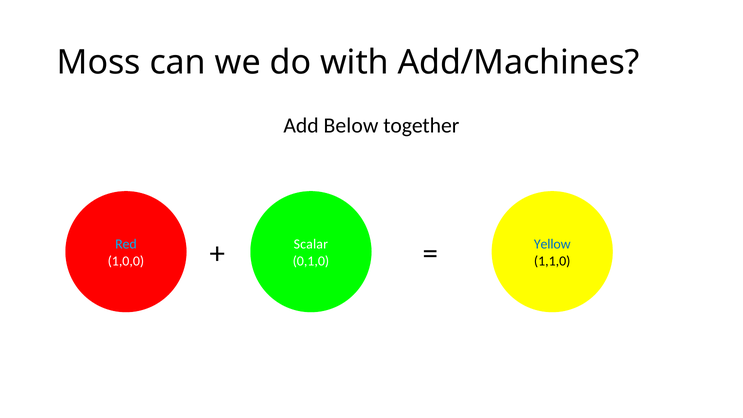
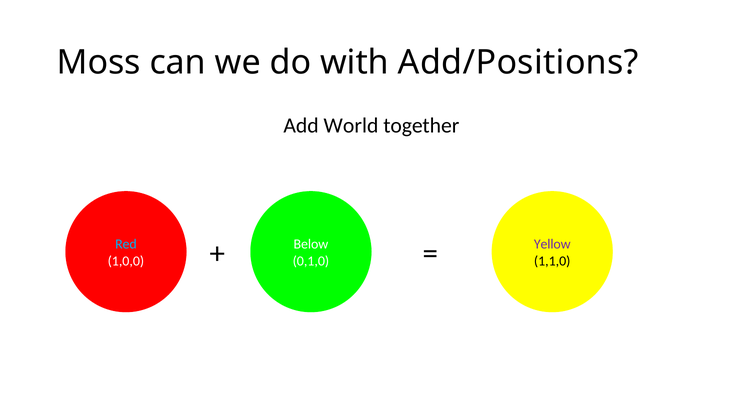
Add/Machines: Add/Machines -> Add/Positions
Below: Below -> World
Scalar: Scalar -> Below
Yellow colour: blue -> purple
